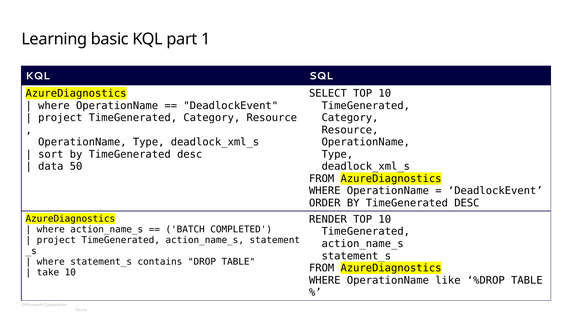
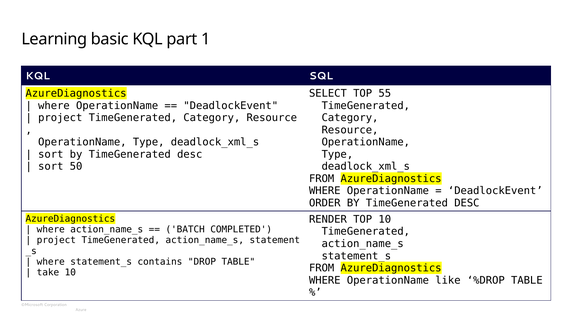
SELECT TOP 10: 10 -> 55
data at (51, 167): data -> sort
